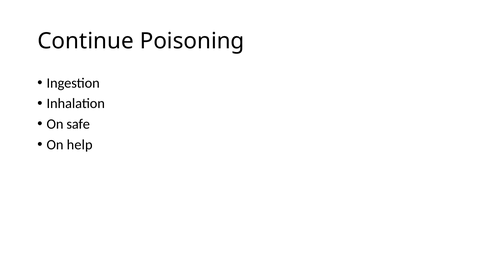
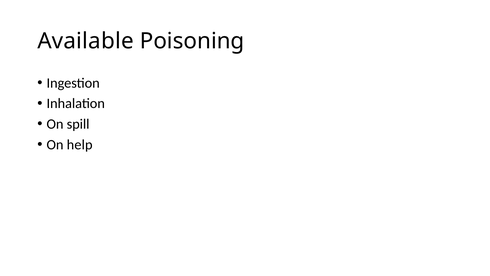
Continue: Continue -> Available
safe: safe -> spill
